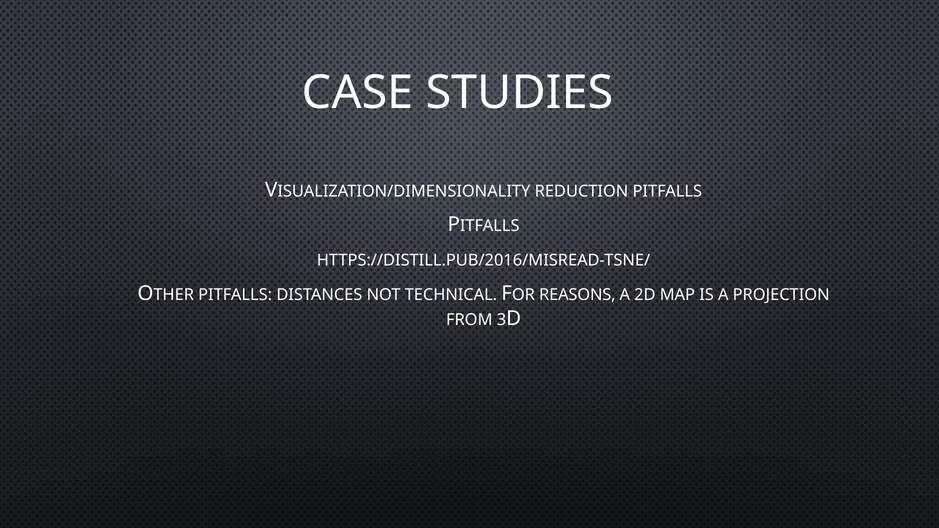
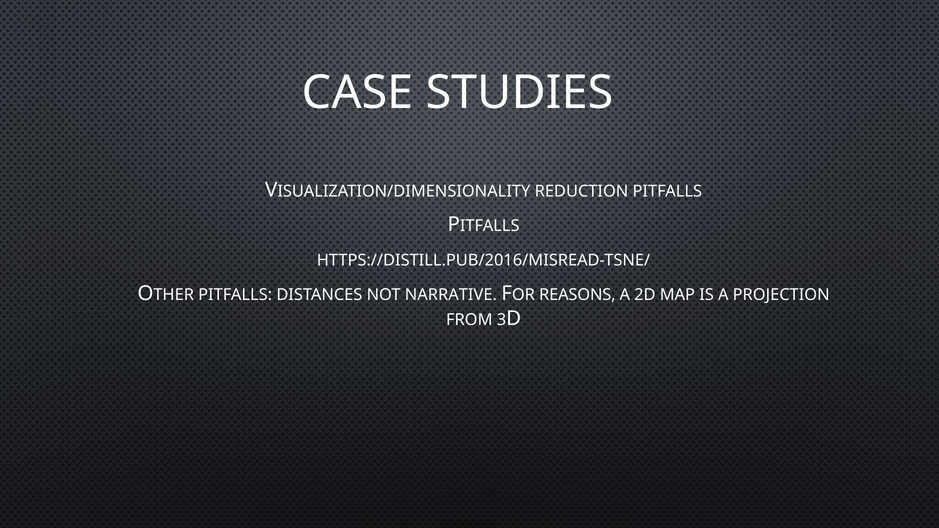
TECHNICAL: TECHNICAL -> NARRATIVE
